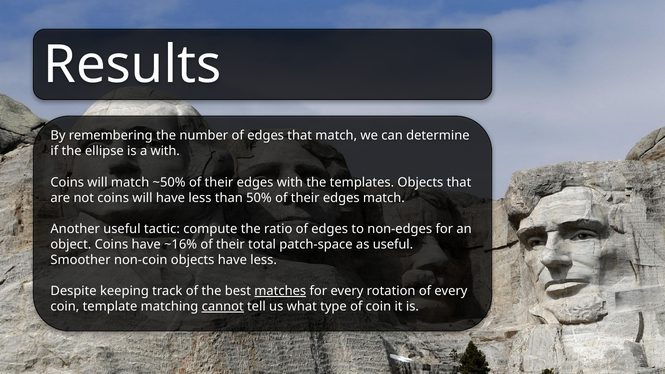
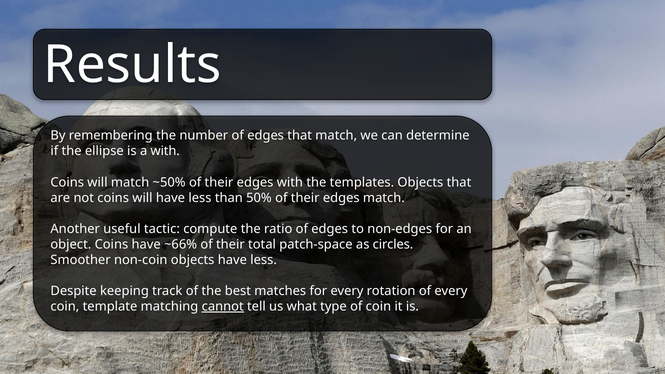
~16%: ~16% -> ~66%
as useful: useful -> circles
matches underline: present -> none
